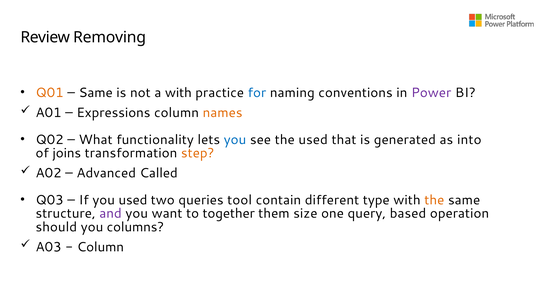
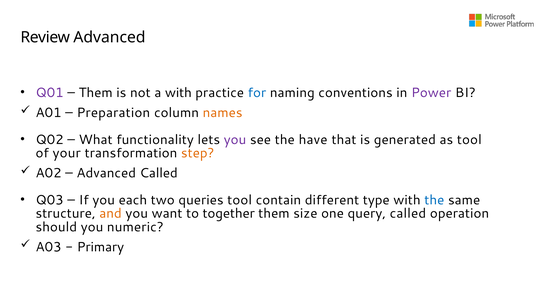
Review Removing: Removing -> Advanced
Q01 colour: orange -> purple
Same at (96, 93): Same -> Them
Expressions: Expressions -> Preparation
you at (235, 139) colour: blue -> purple
the used: used -> have
as into: into -> tool
joins: joins -> your
you used: used -> each
the at (434, 200) colour: orange -> blue
and colour: purple -> orange
query based: based -> called
columns: columns -> numeric
Column at (100, 247): Column -> Primary
